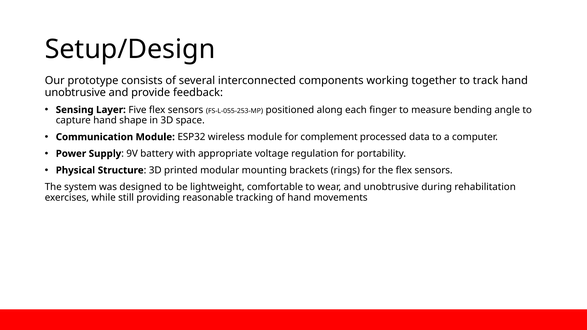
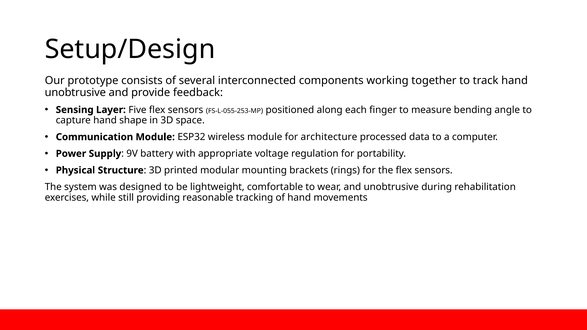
complement: complement -> architecture
